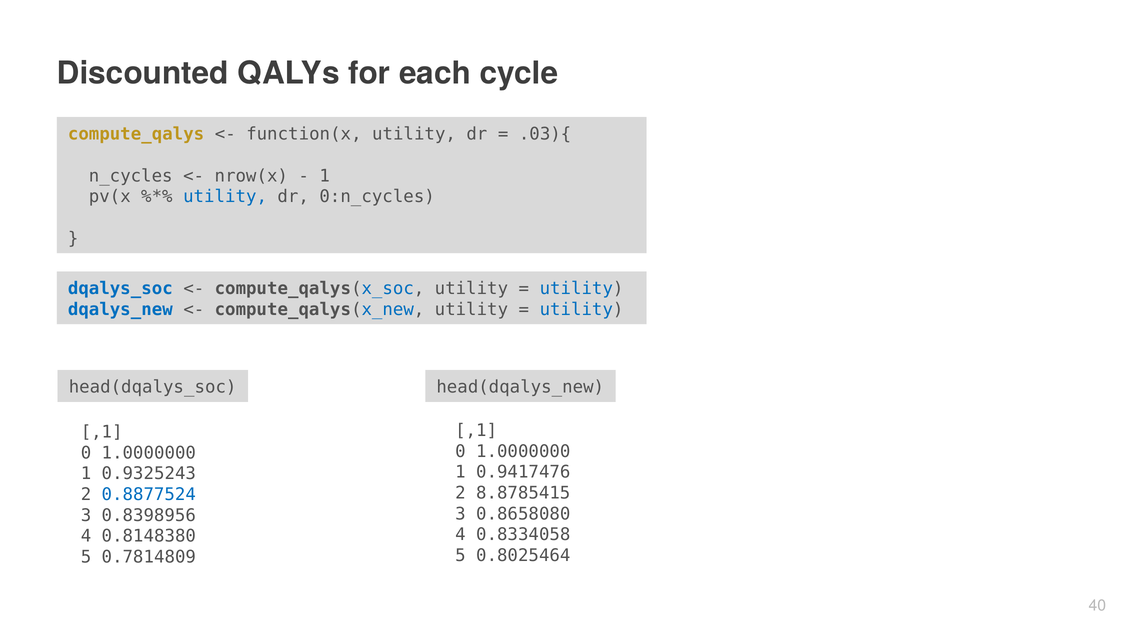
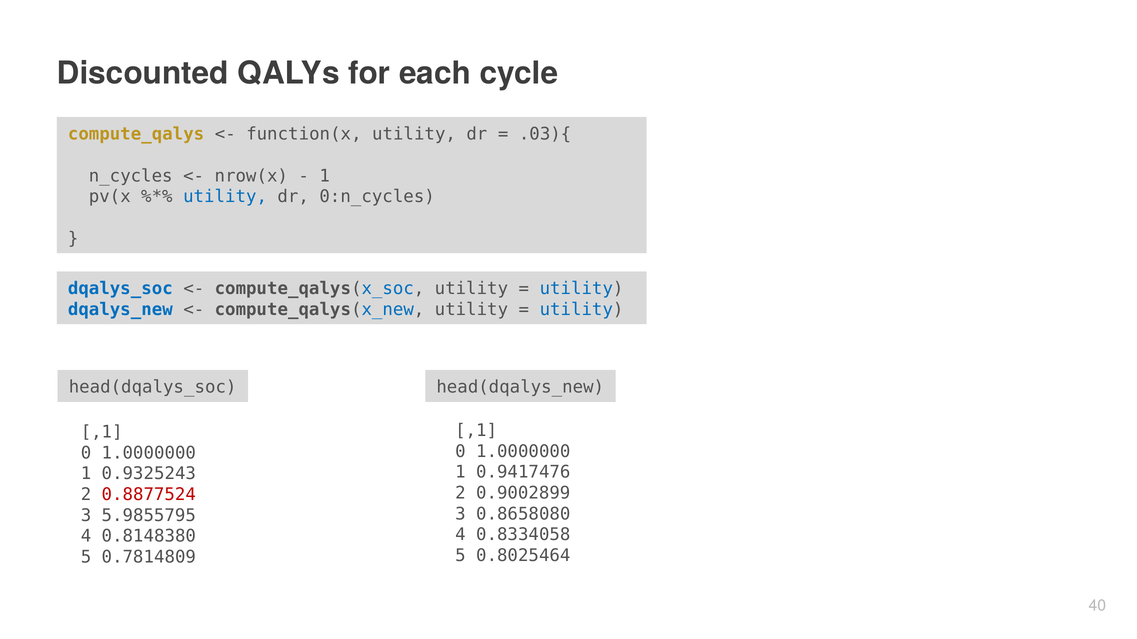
8.8785415: 8.8785415 -> 0.9002899
0.8877524 colour: blue -> red
0.8398956: 0.8398956 -> 5.9855795
